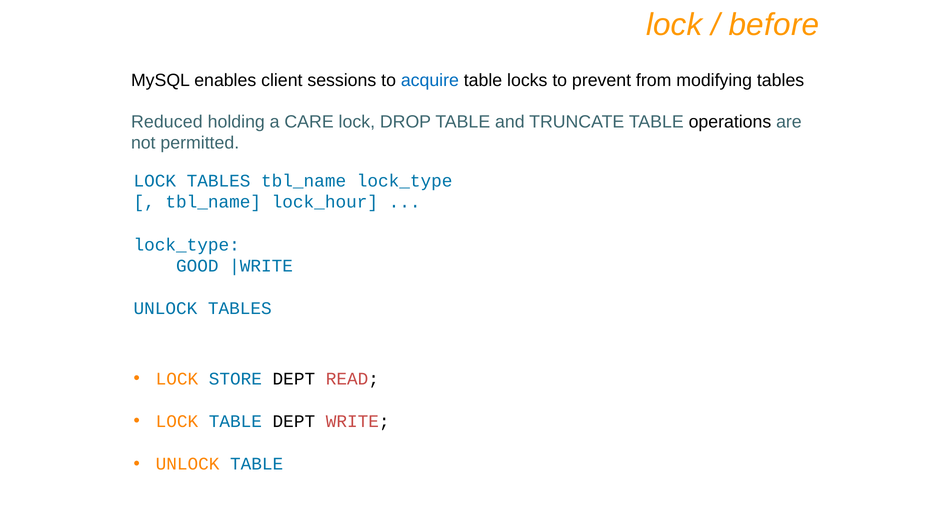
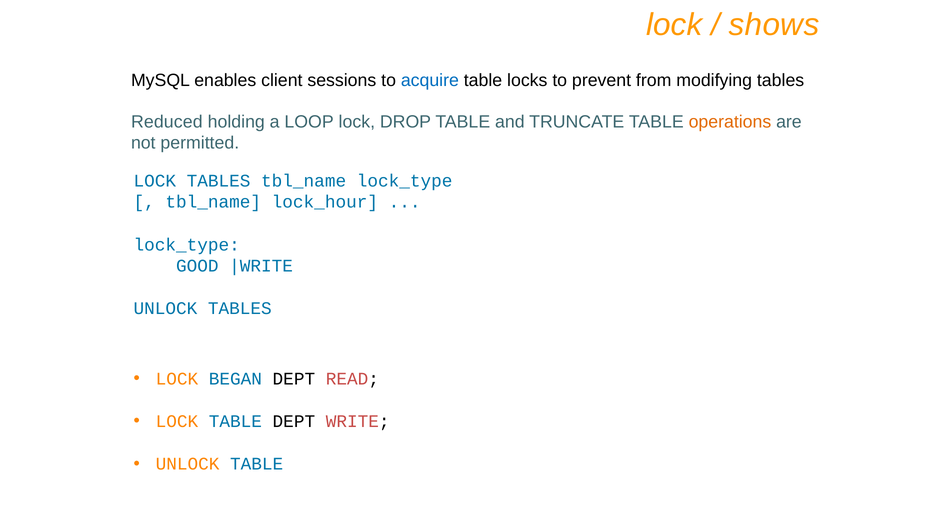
before: before -> shows
CARE: CARE -> LOOP
operations colour: black -> orange
STORE: STORE -> BEGAN
